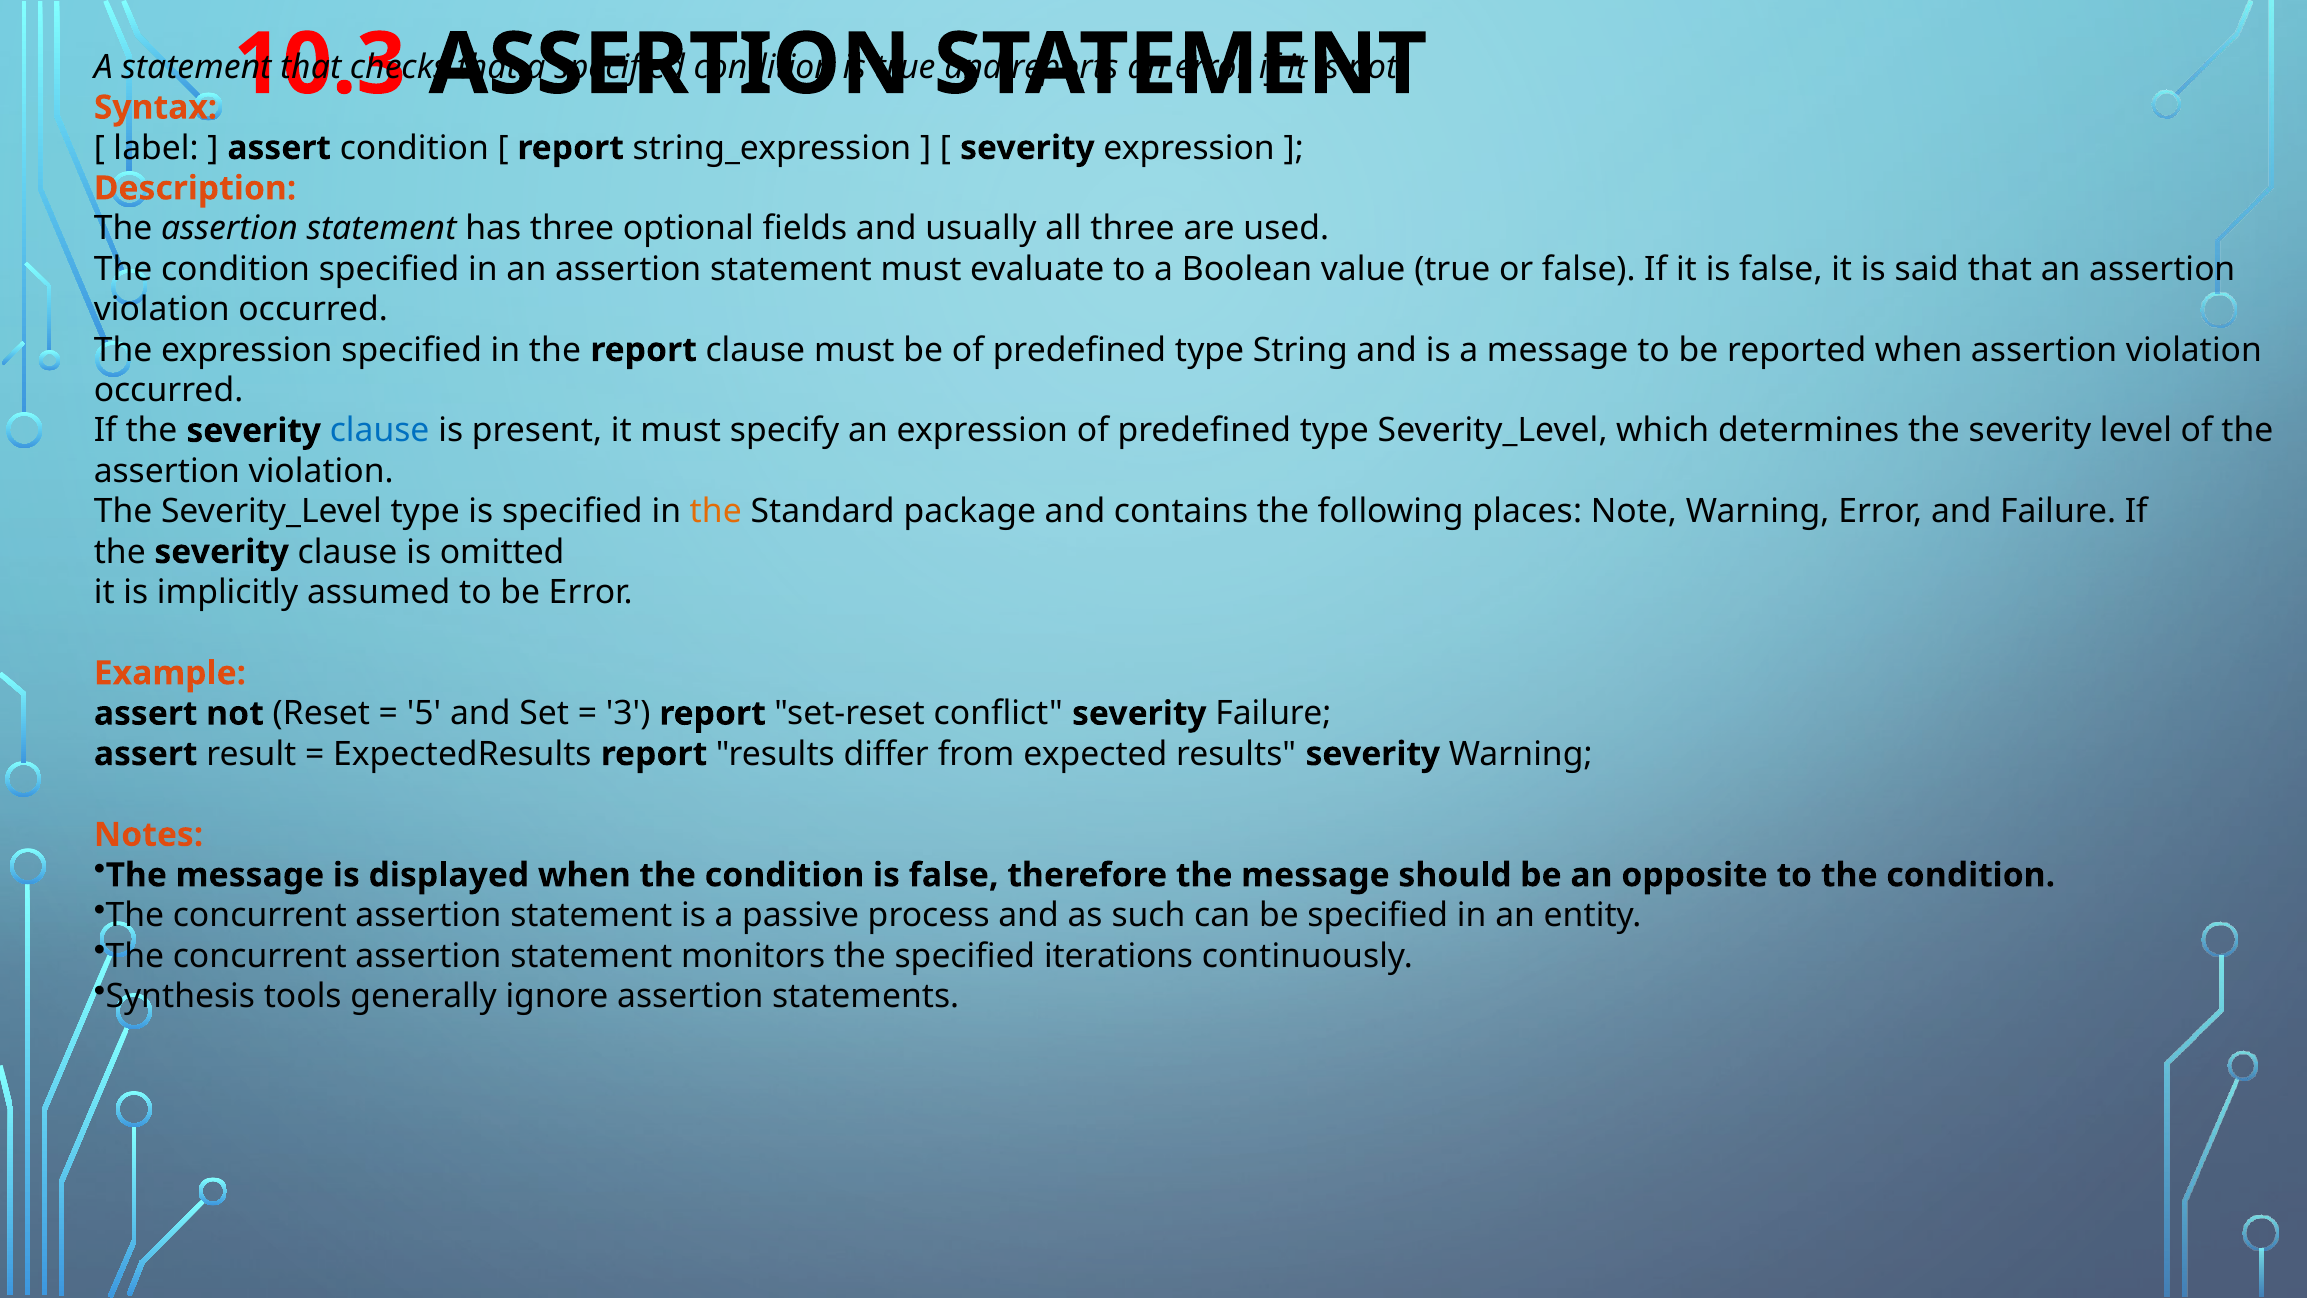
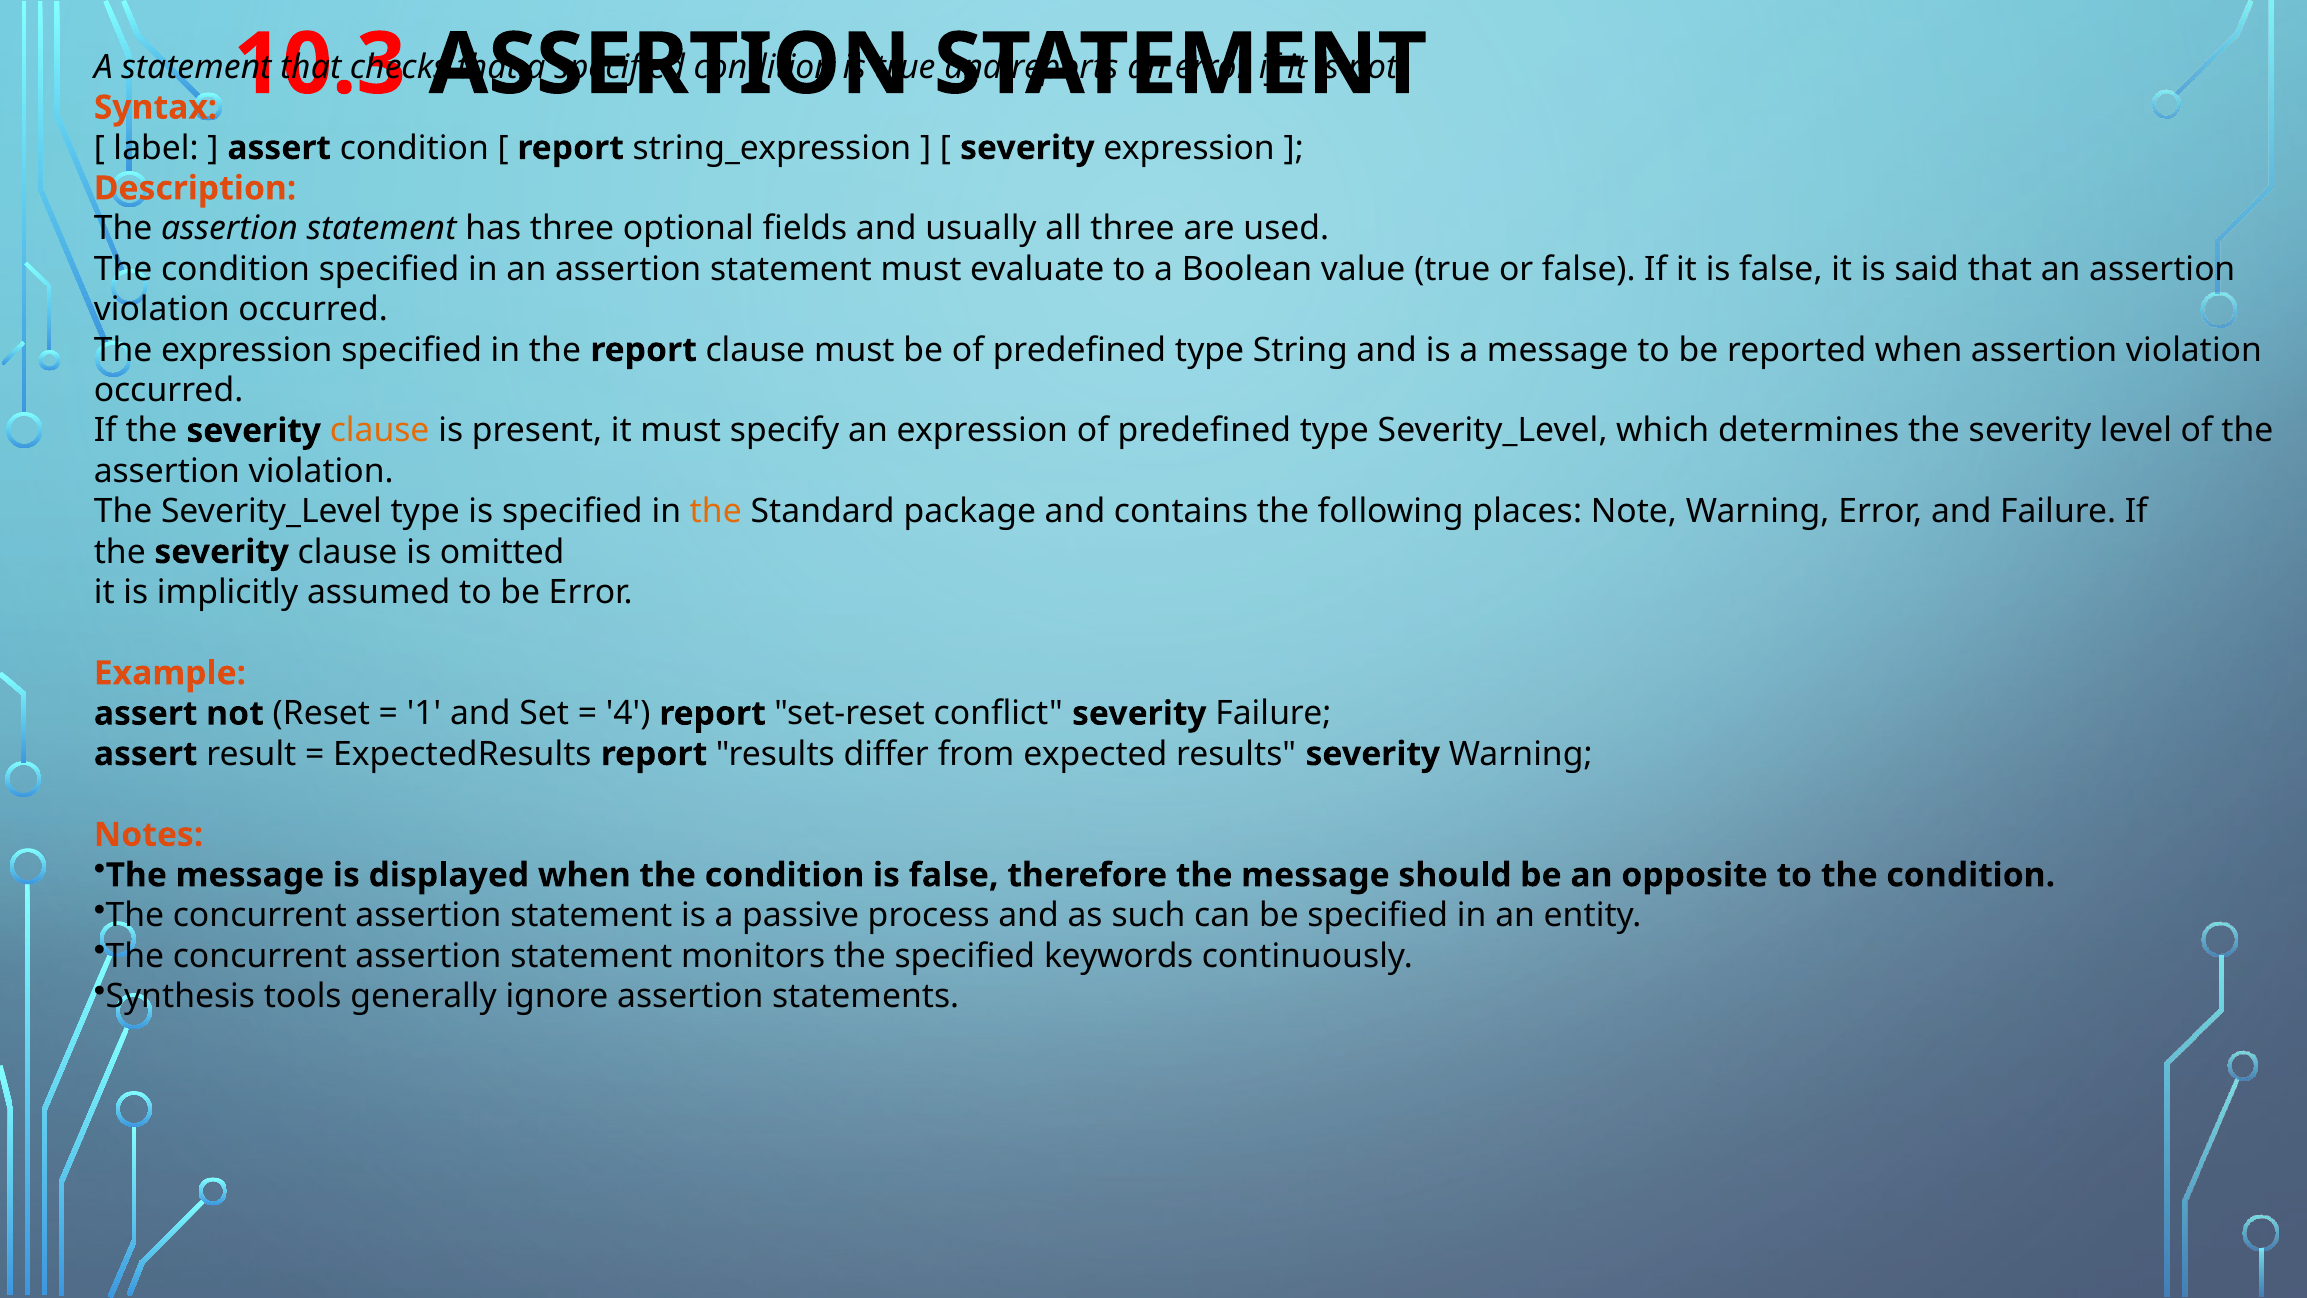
clause at (380, 431) colour: blue -> orange
5: 5 -> 1
3: 3 -> 4
iterations: iterations -> keywords
